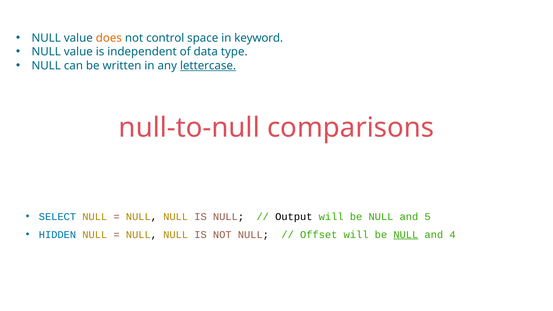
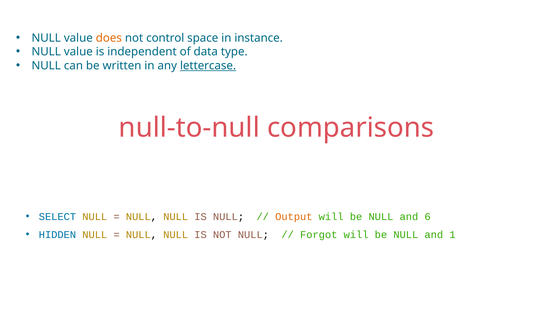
keyword: keyword -> instance
Output colour: black -> orange
5: 5 -> 6
Offset: Offset -> Forgot
NULL at (406, 235) underline: present -> none
4: 4 -> 1
